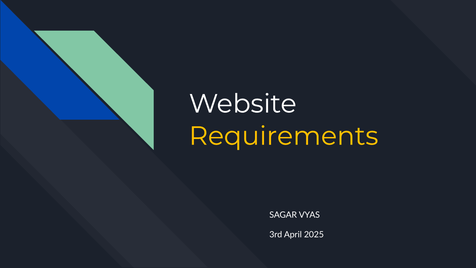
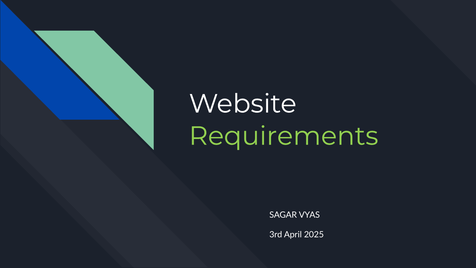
Requirements colour: yellow -> light green
